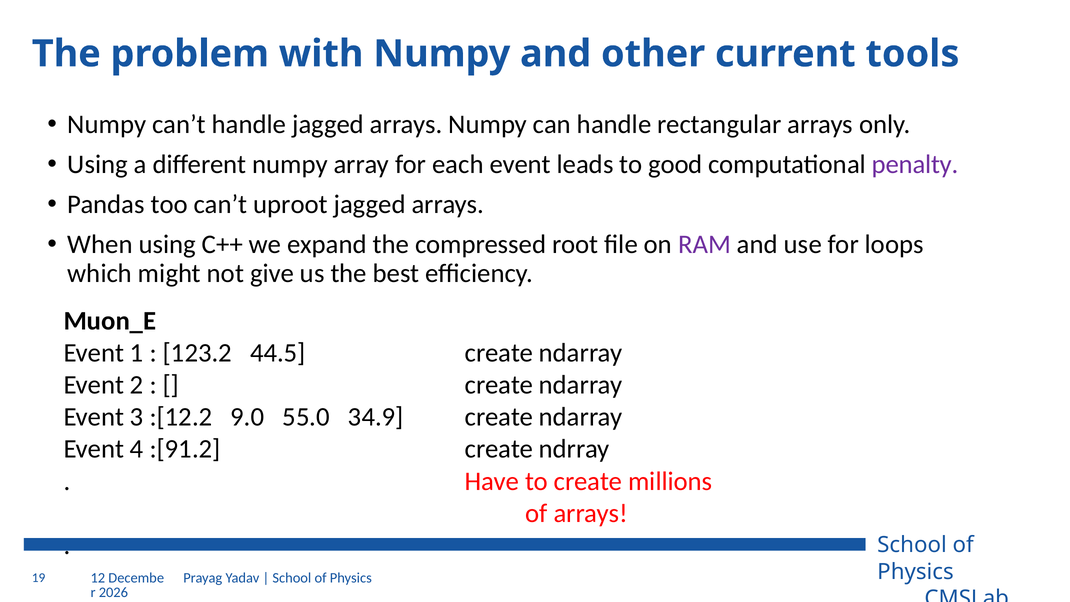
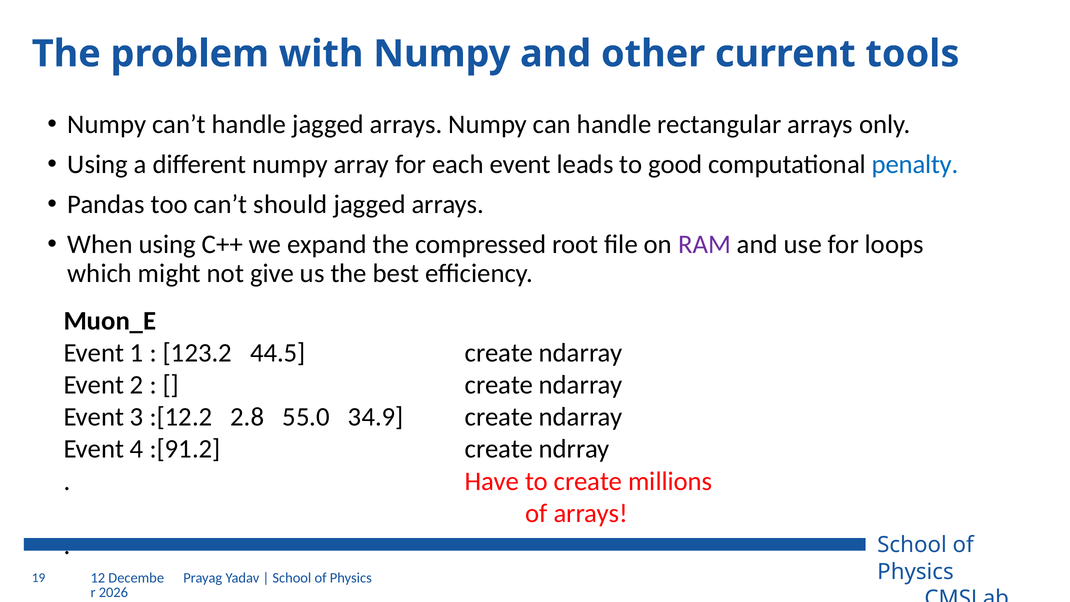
penalty colour: purple -> blue
uproot: uproot -> should
9.0: 9.0 -> 2.8
